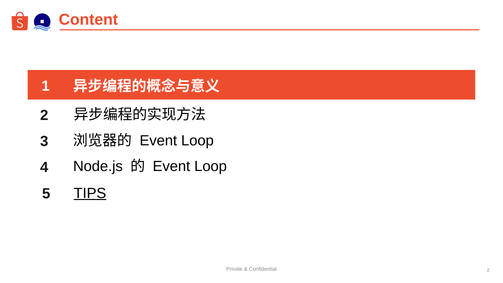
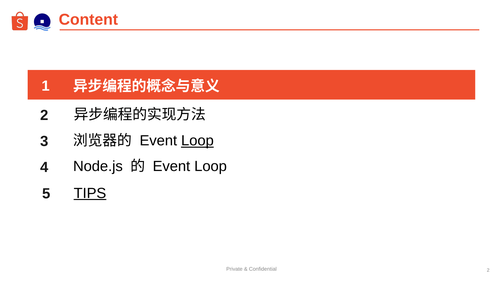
Loop at (197, 141) underline: none -> present
